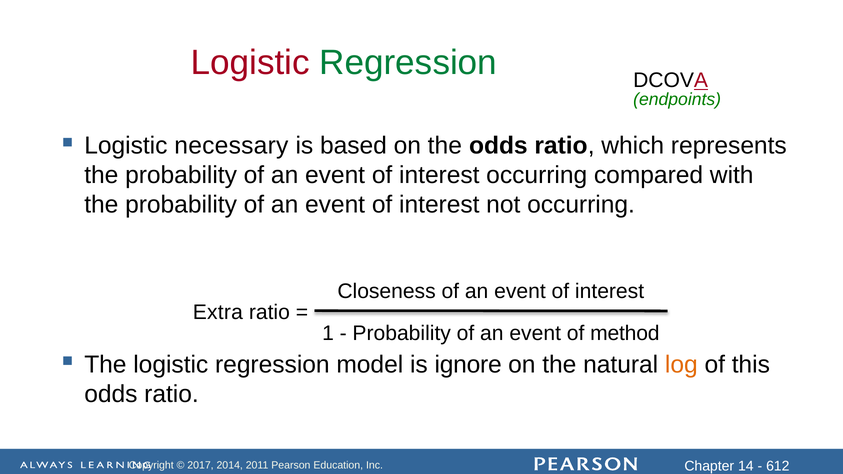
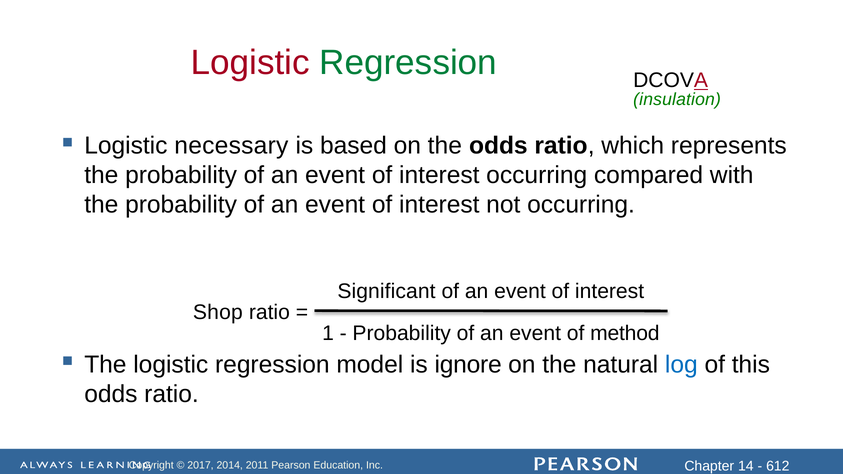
endpoints: endpoints -> insulation
Closeness: Closeness -> Significant
Extra: Extra -> Shop
log colour: orange -> blue
